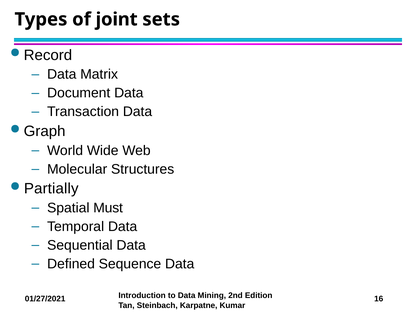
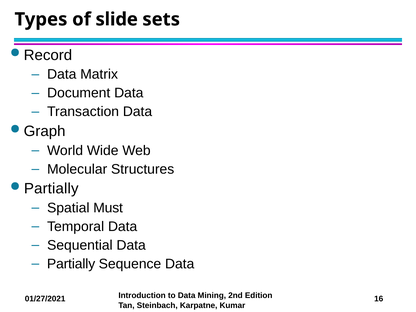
joint: joint -> slide
Defined at (71, 264): Defined -> Partially
